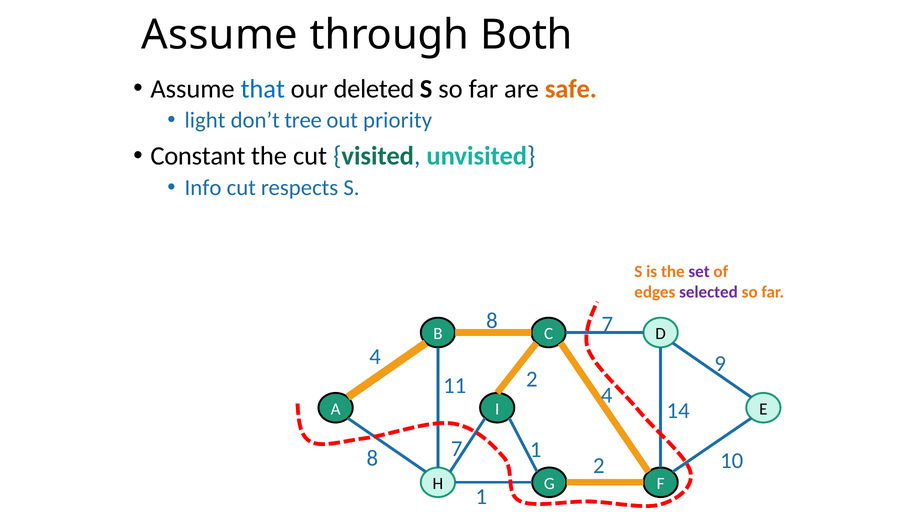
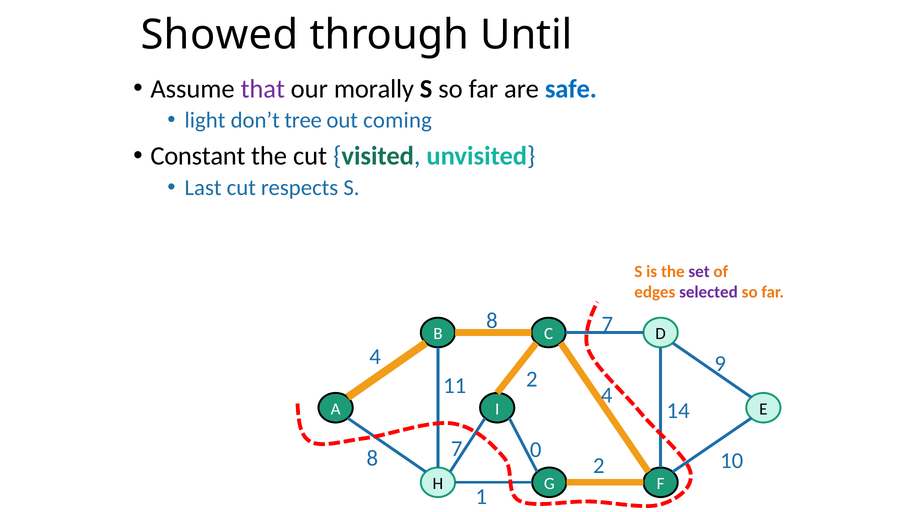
Assume at (220, 35): Assume -> Showed
Both: Both -> Until
that colour: blue -> purple
deleted: deleted -> morally
safe colour: orange -> blue
priority: priority -> coming
Info: Info -> Last
7 1: 1 -> 0
